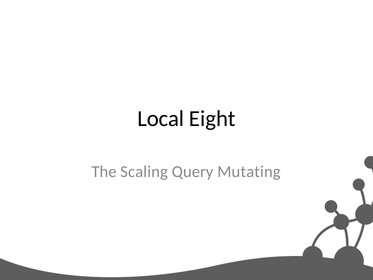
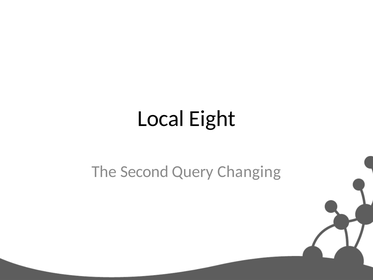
Scaling: Scaling -> Second
Mutating: Mutating -> Changing
